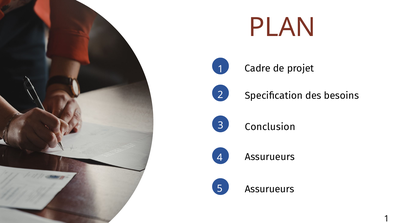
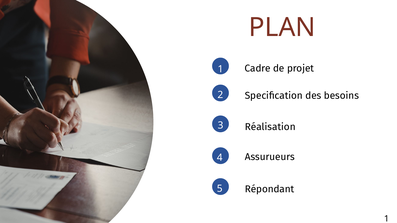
Conclusion: Conclusion -> Réalisation
Assurueurs at (270, 189): Assurueurs -> Répondant
